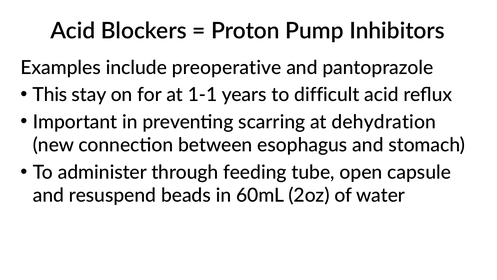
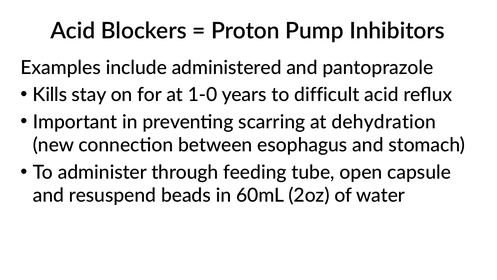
preoperative: preoperative -> administered
This: This -> Kills
1-1: 1-1 -> 1-0
